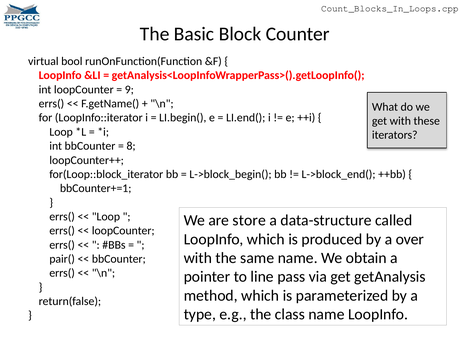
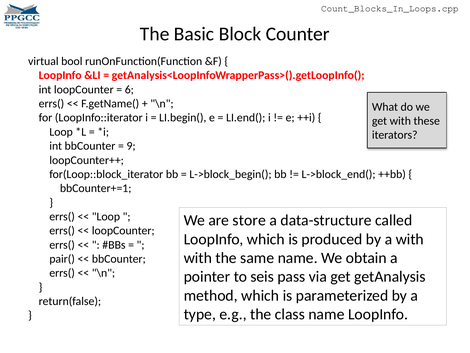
9: 9 -> 6
8: 8 -> 9
a over: over -> with
line: line -> seis
